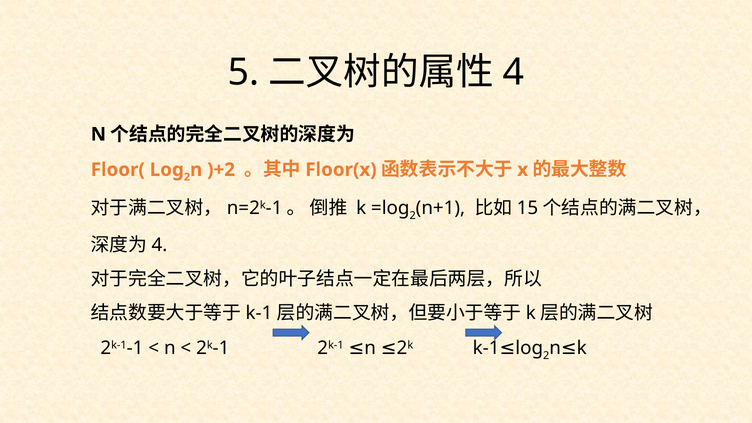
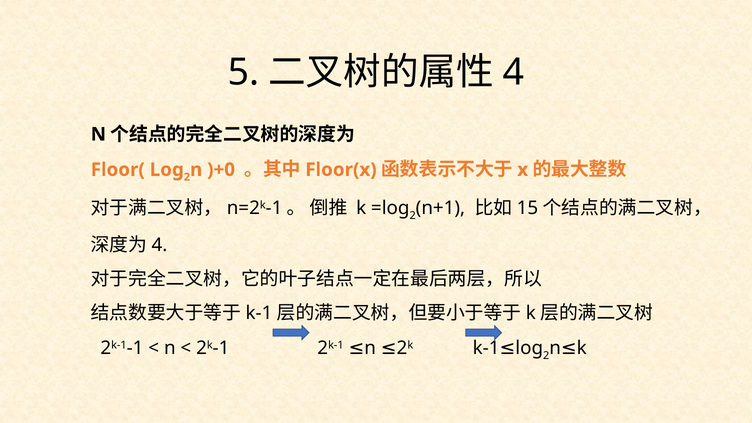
)+2: )+2 -> )+0
